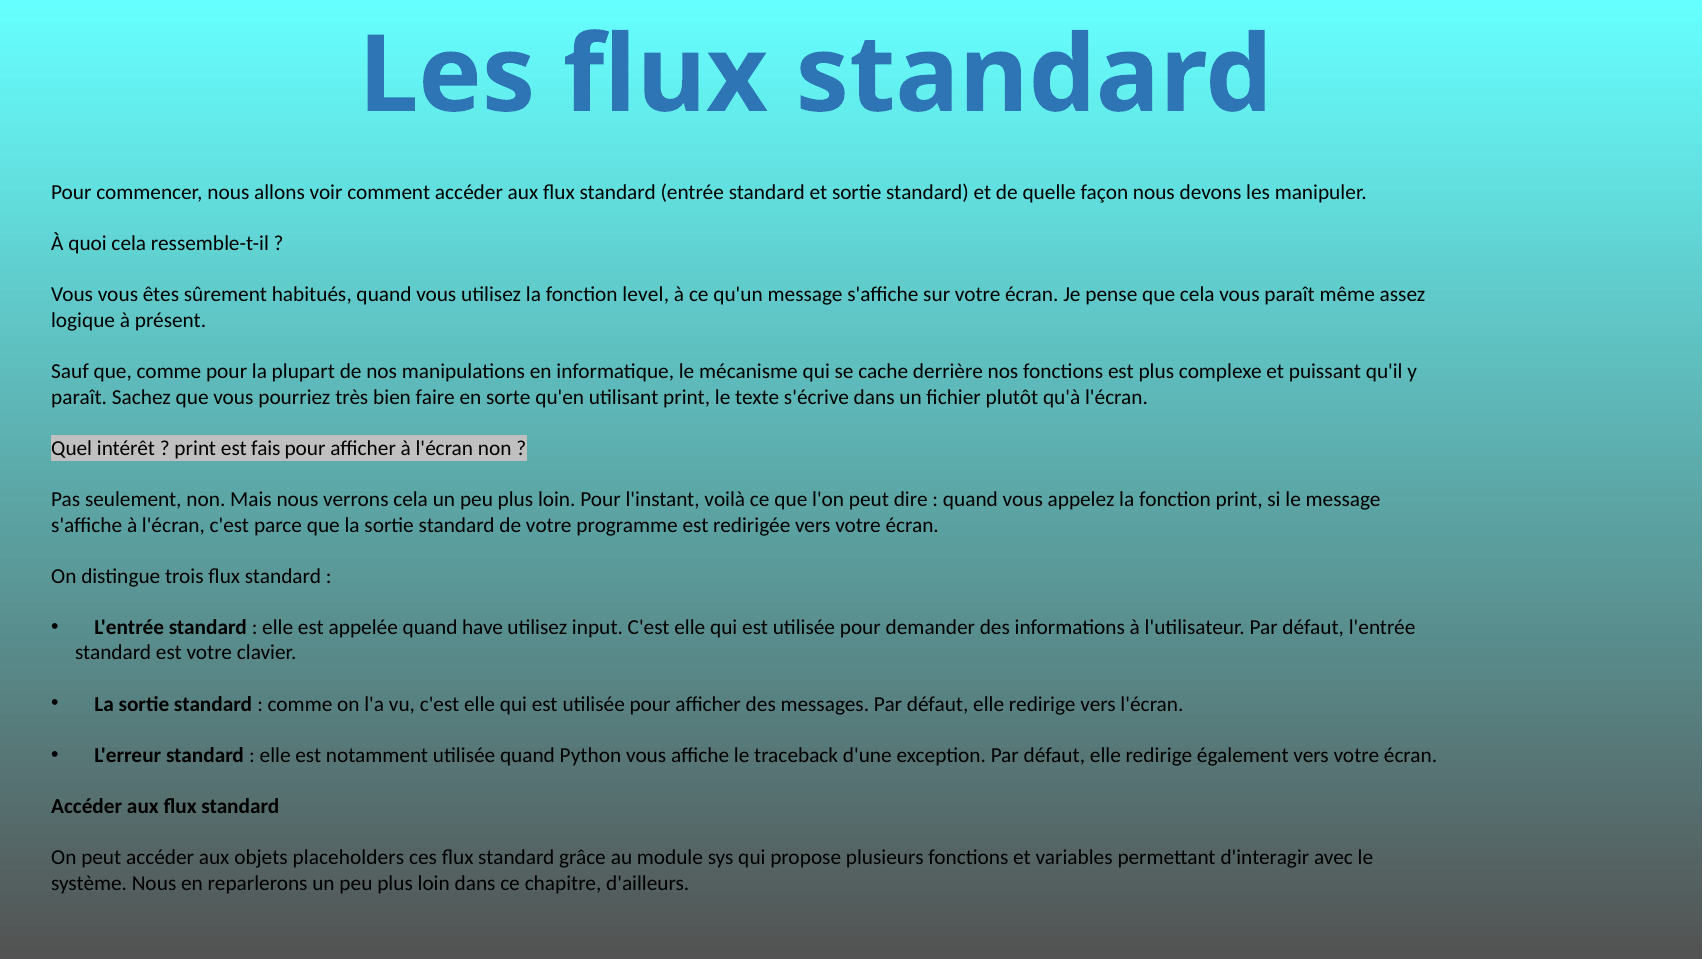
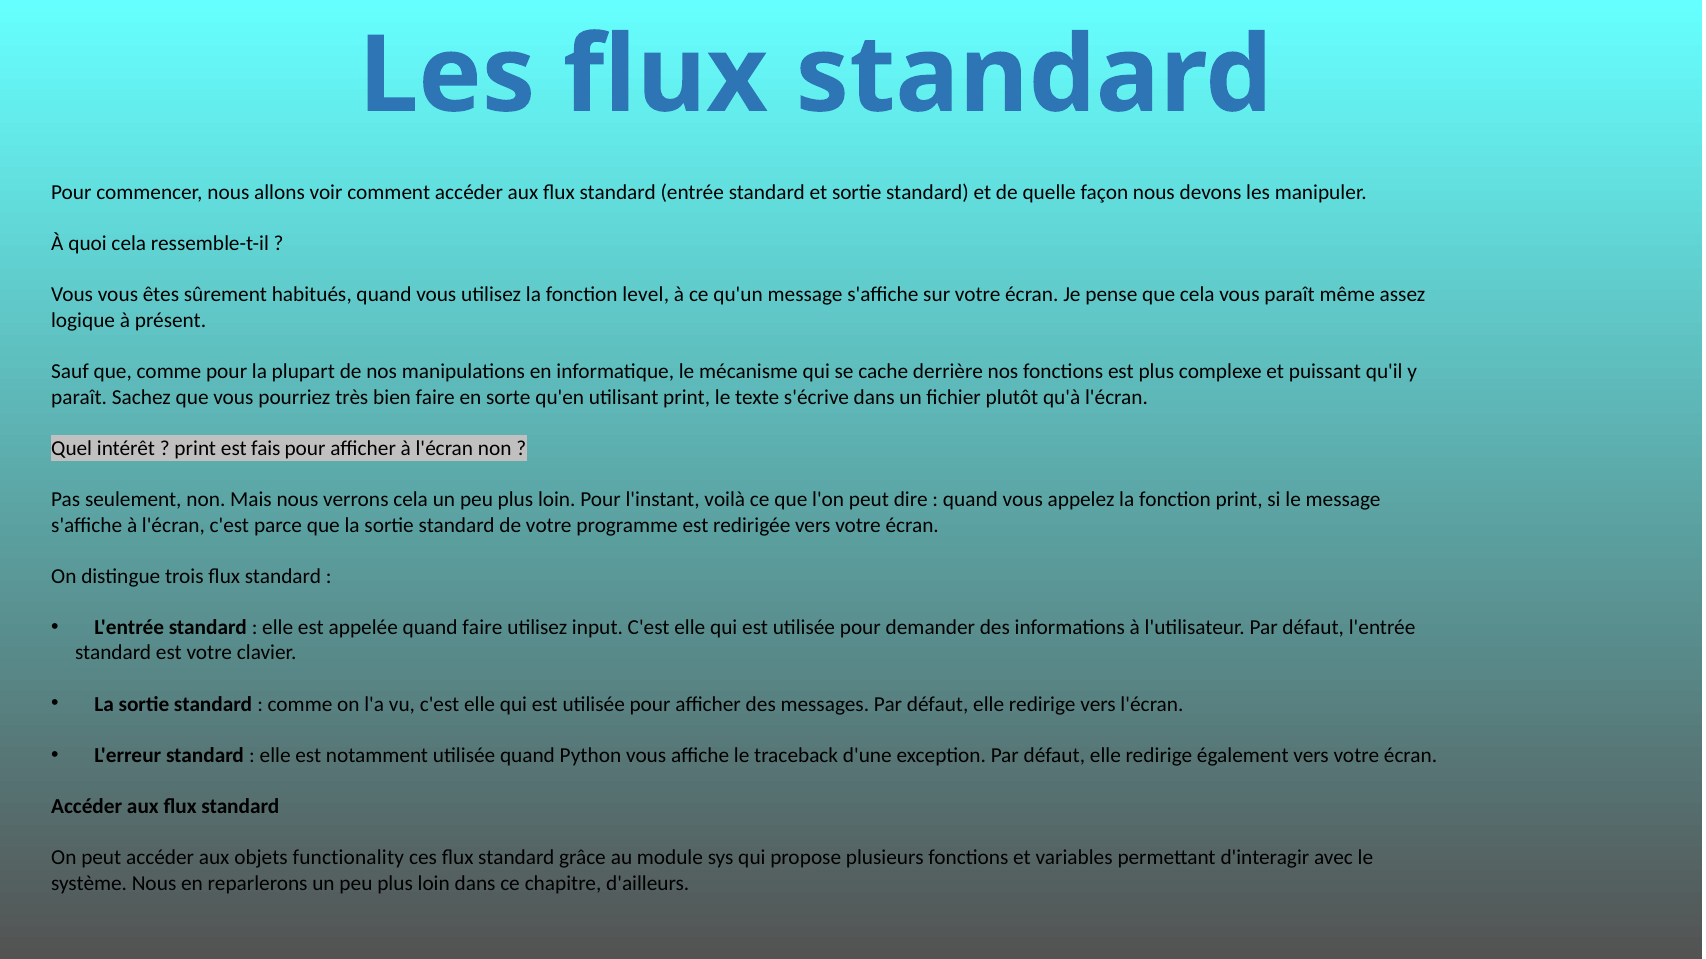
quand have: have -> faire
placeholders: placeholders -> functionality
